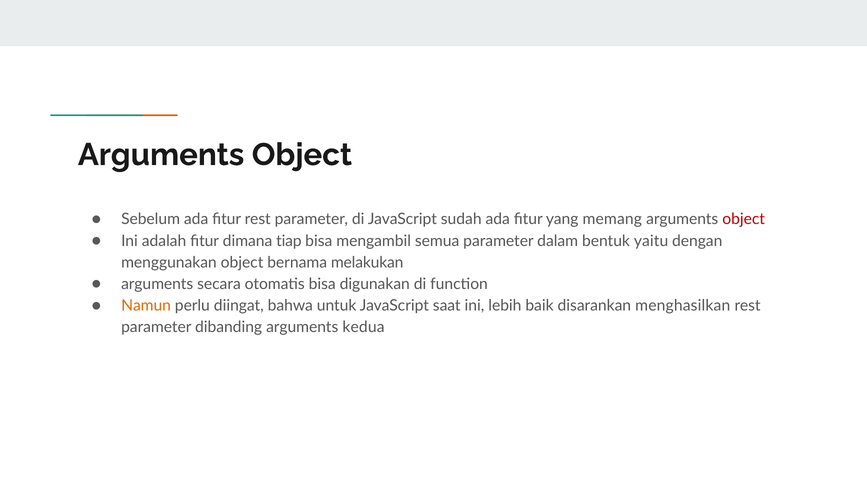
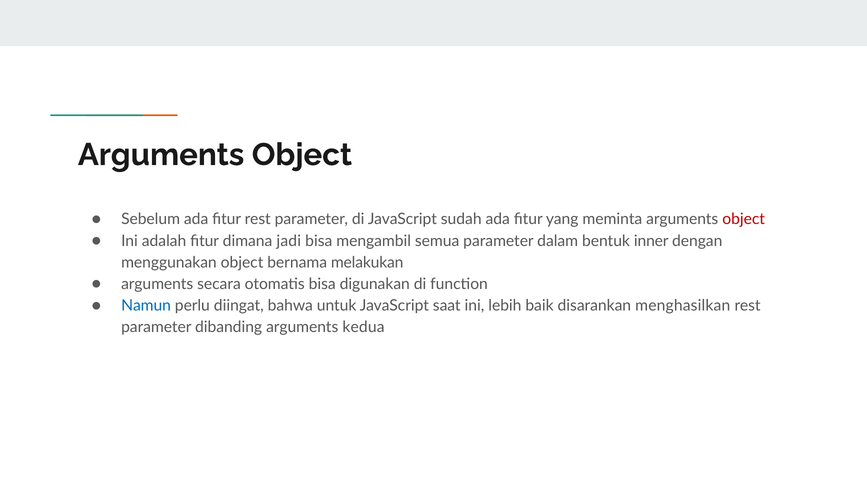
memang: memang -> meminta
tiap: tiap -> jadi
yaitu: yaitu -> inner
Namun colour: orange -> blue
